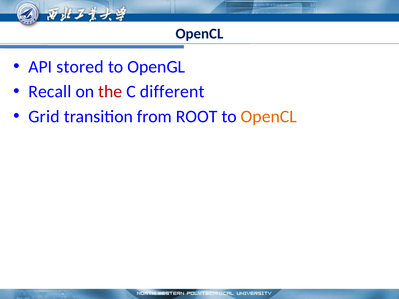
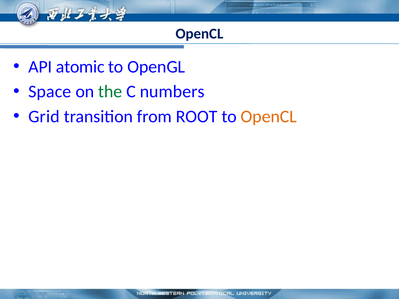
stored: stored -> atomic
Recall: Recall -> Space
the colour: red -> green
different: different -> numbers
